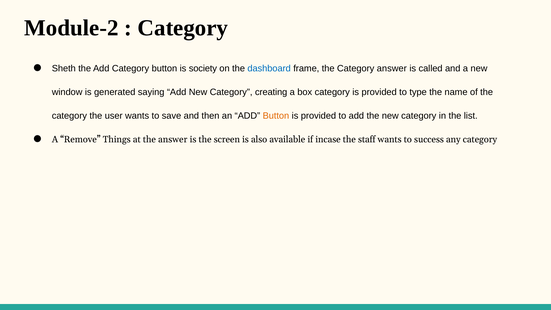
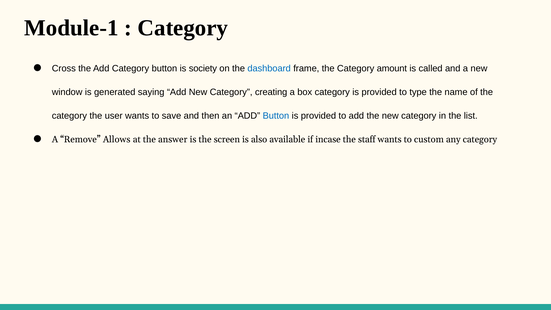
Module-2: Module-2 -> Module-1
Sheth: Sheth -> Cross
Category answer: answer -> amount
Button at (276, 116) colour: orange -> blue
Things: Things -> Allows
success: success -> custom
